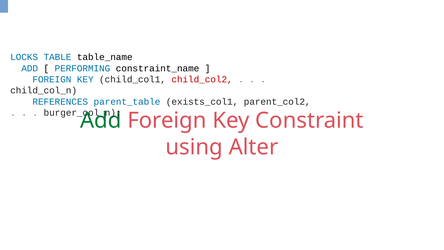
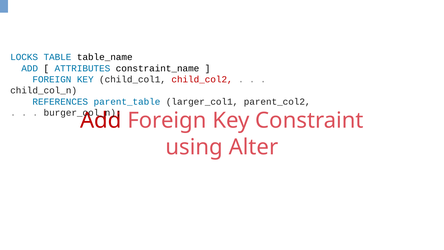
PERFORMING: PERFORMING -> ATTRIBUTES
exists_col1: exists_col1 -> larger_col1
Add at (101, 120) colour: green -> red
